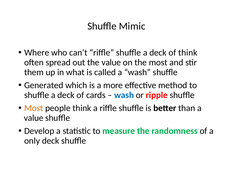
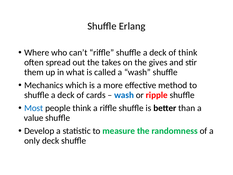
Mimic: Mimic -> Erlang
the value: value -> takes
the most: most -> gives
Generated: Generated -> Mechanics
Most at (34, 108) colour: orange -> blue
